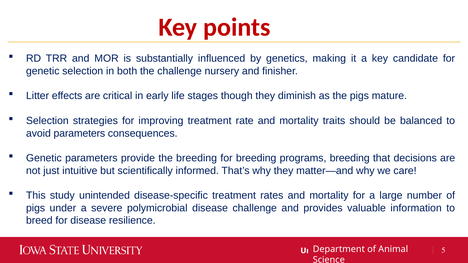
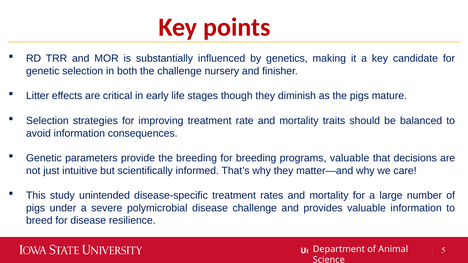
avoid parameters: parameters -> information
programs breeding: breeding -> valuable
